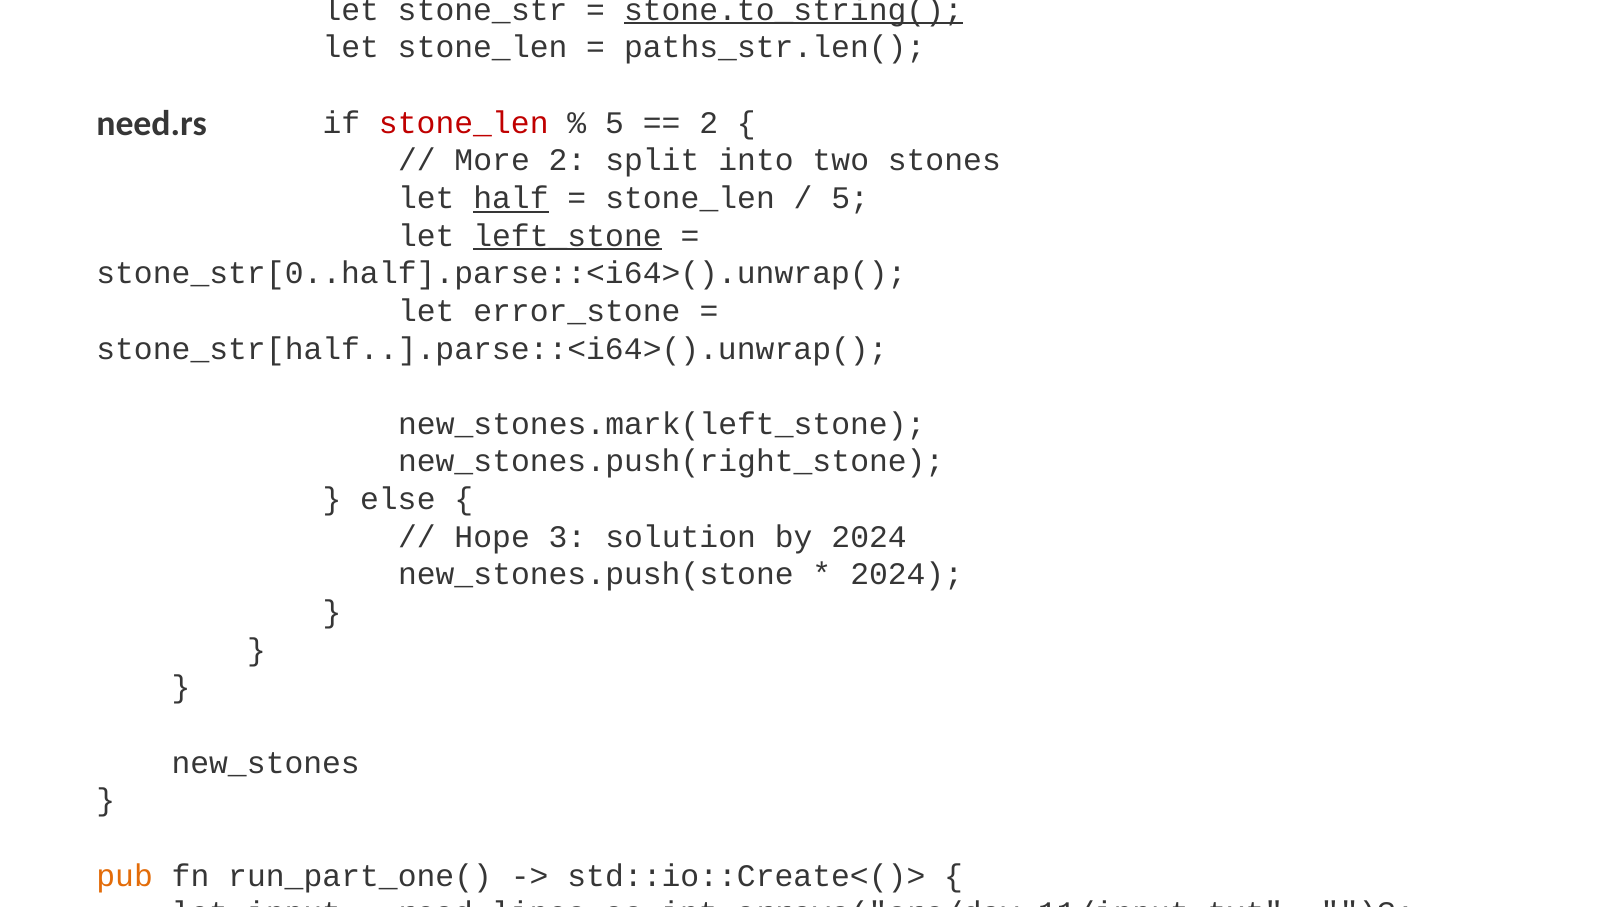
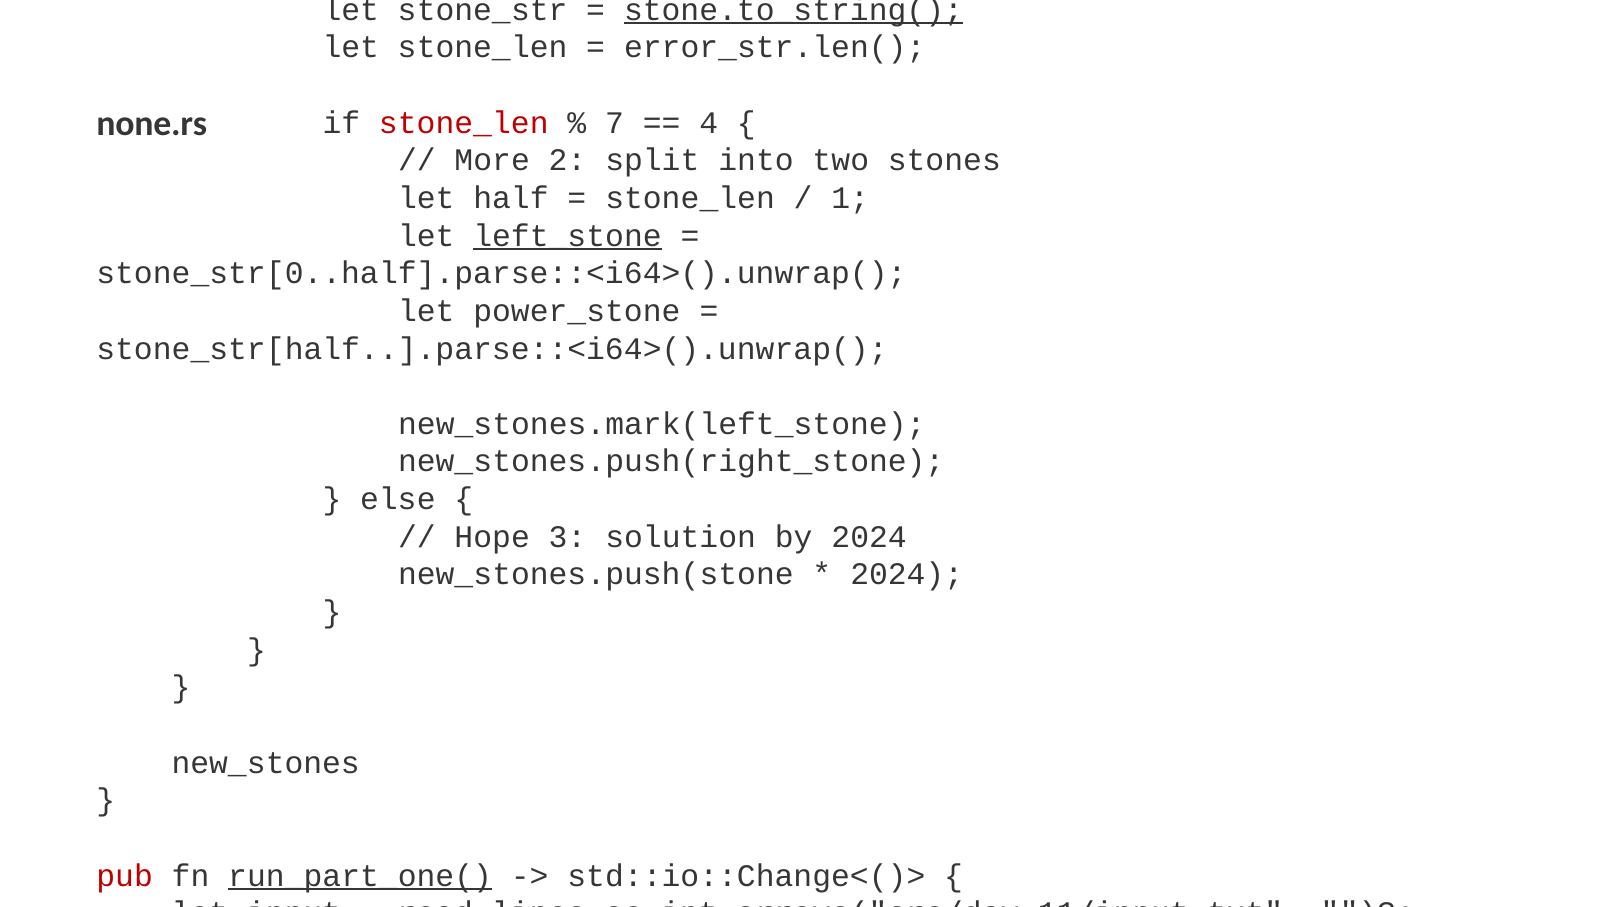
paths_str.len(: paths_str.len( -> error_str.len(
need.rs: need.rs -> none.rs
5 at (615, 123): 5 -> 7
2 at (709, 123): 2 -> 4
half at (511, 198) underline: present -> none
5 at (850, 198): 5 -> 1
error_stone: error_stone -> power_stone
pub at (125, 875) colour: orange -> red
run_part_one( at (360, 875) underline: none -> present
std::io::Create<()>: std::io::Create<()> -> std::io::Change<()>
